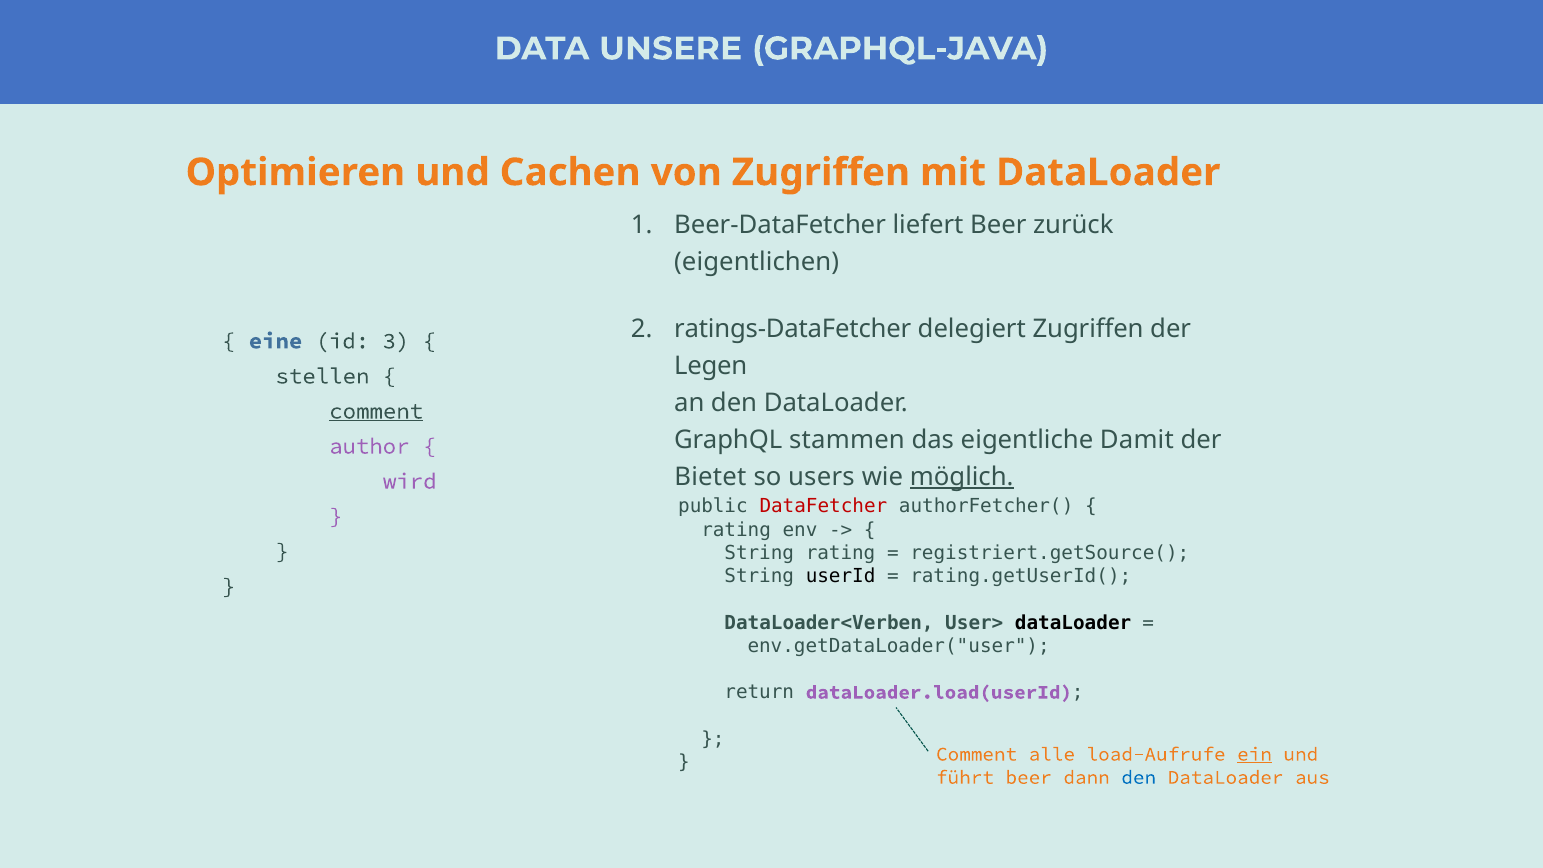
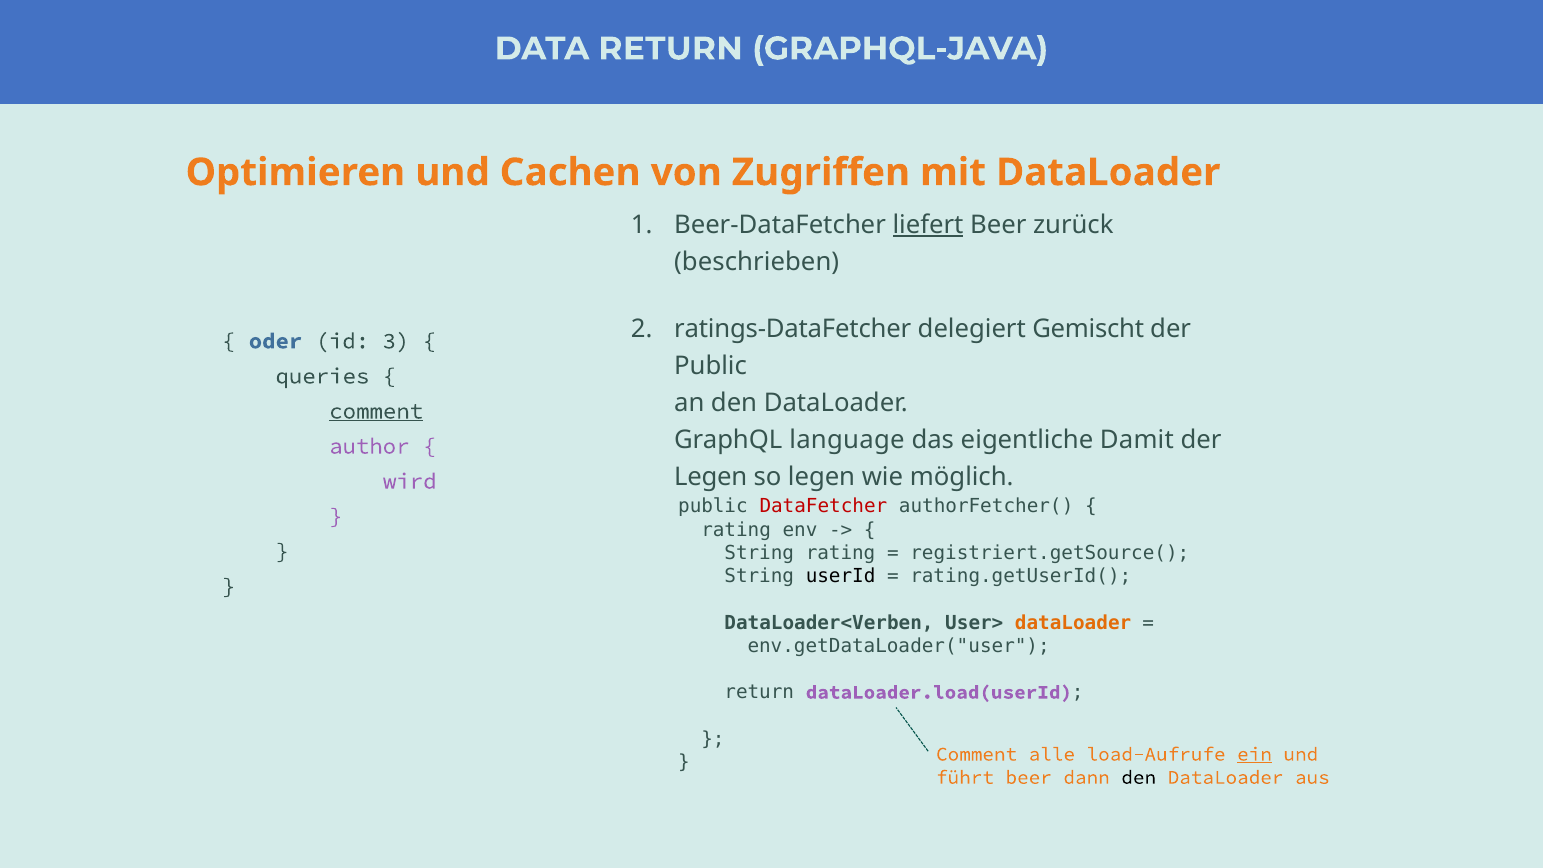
DATA UNSERE: UNSERE -> RETURN
liefert underline: none -> present
eigentlichen: eigentlichen -> beschrieben
delegiert Zugriffen: Zugriffen -> Gemischt
eine: eine -> oder
Legen at (711, 366): Legen -> Public
stellen: stellen -> queries
stammen: stammen -> language
Bietet at (710, 477): Bietet -> Legen
so users: users -> legen
möglich underline: present -> none
dataLoader at (1073, 623) colour: black -> orange
den at (1139, 777) colour: blue -> black
